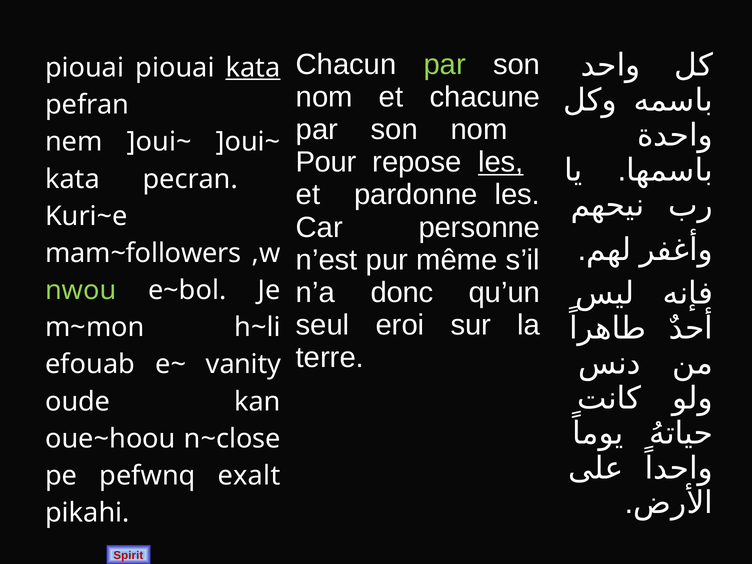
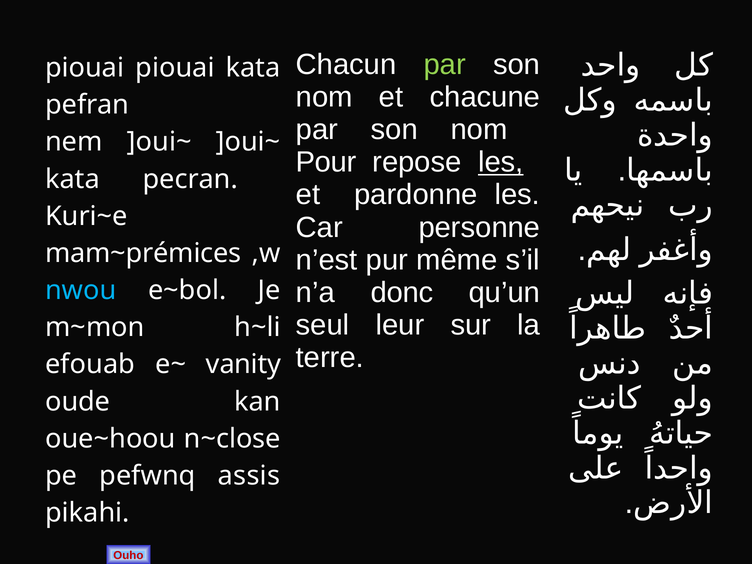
kata at (253, 68) underline: present -> none
mam~followers: mam~followers -> mam~prémices
nwou colour: light green -> light blue
eroi: eroi -> leur
exalt: exalt -> assis
Spirit: Spirit -> Ouho
